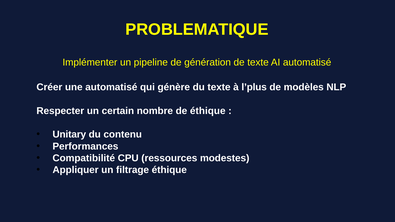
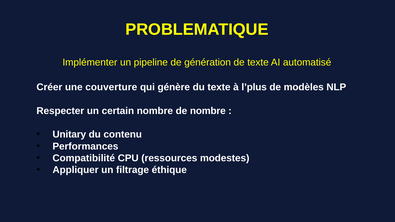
une automatisé: automatisé -> couverture
de éthique: éthique -> nombre
